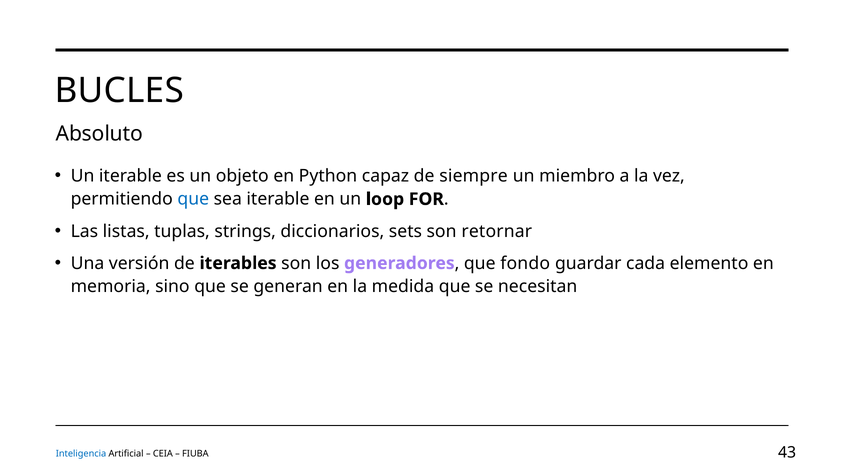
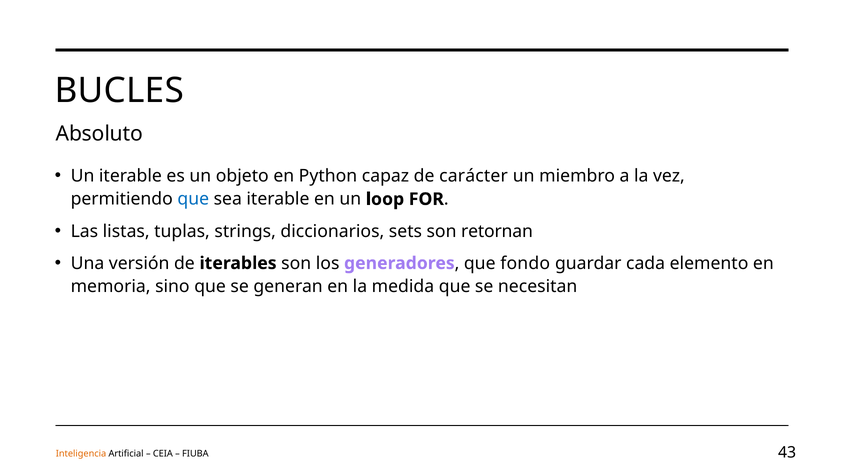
siempre: siempre -> carácter
retornar: retornar -> retornan
Inteligencia colour: blue -> orange
